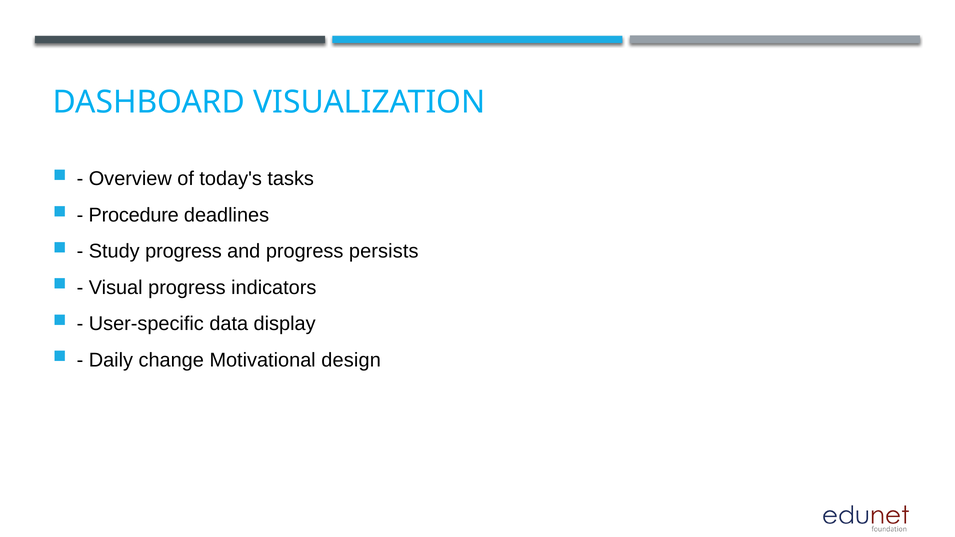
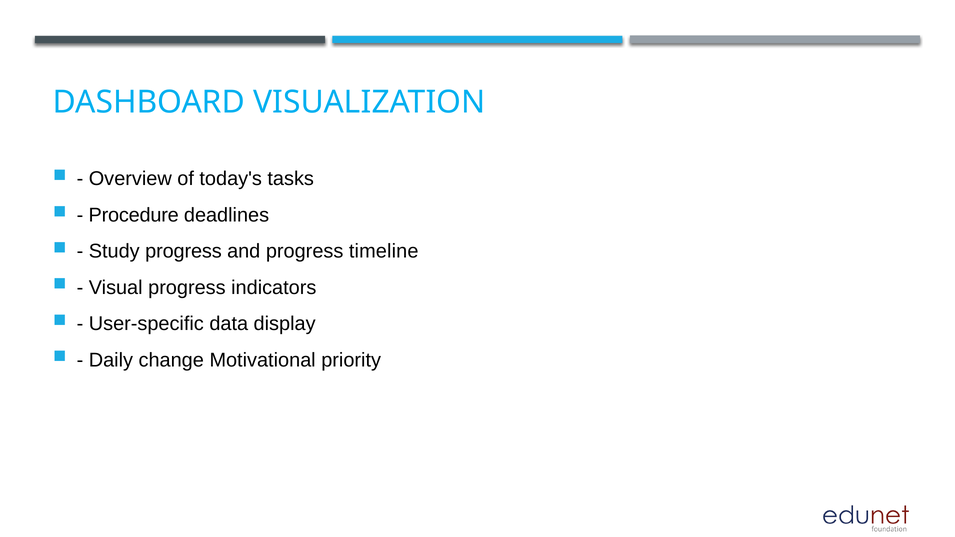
persists: persists -> timeline
design: design -> priority
